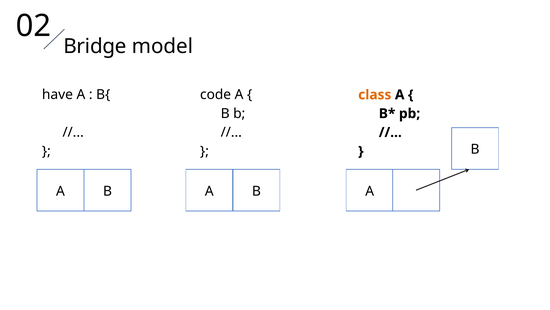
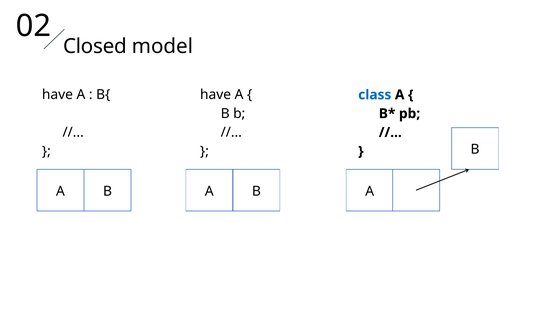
Bridge: Bridge -> Closed
code at (216, 95): code -> have
class colour: orange -> blue
